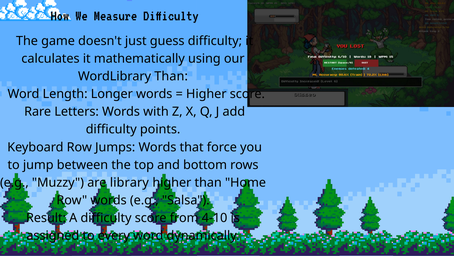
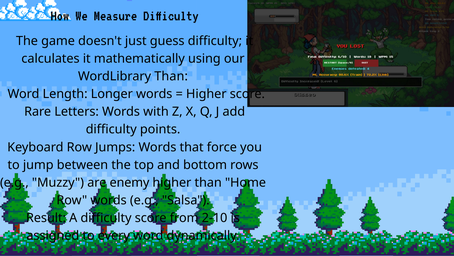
library: library -> enemy
4-10: 4-10 -> 2-10
